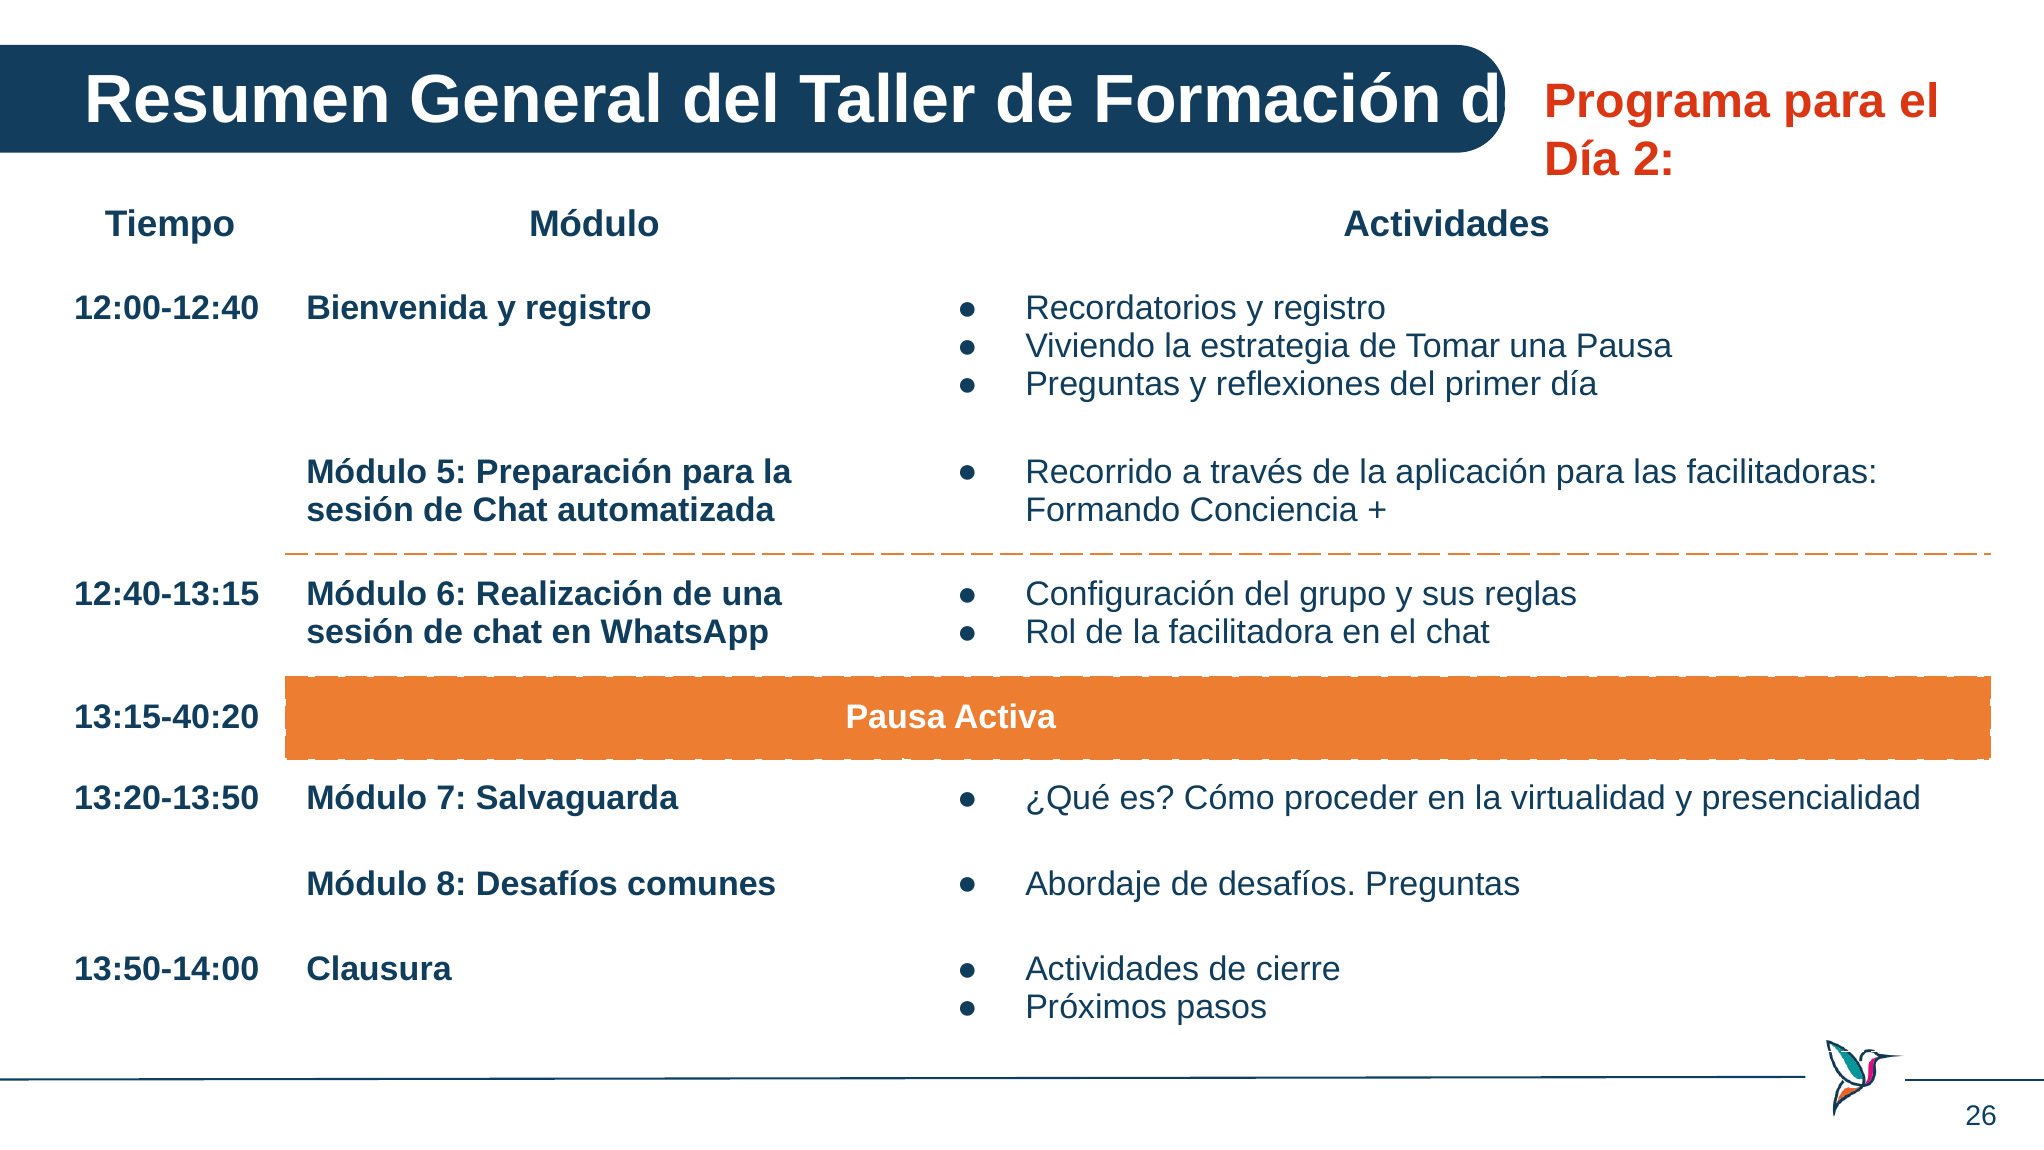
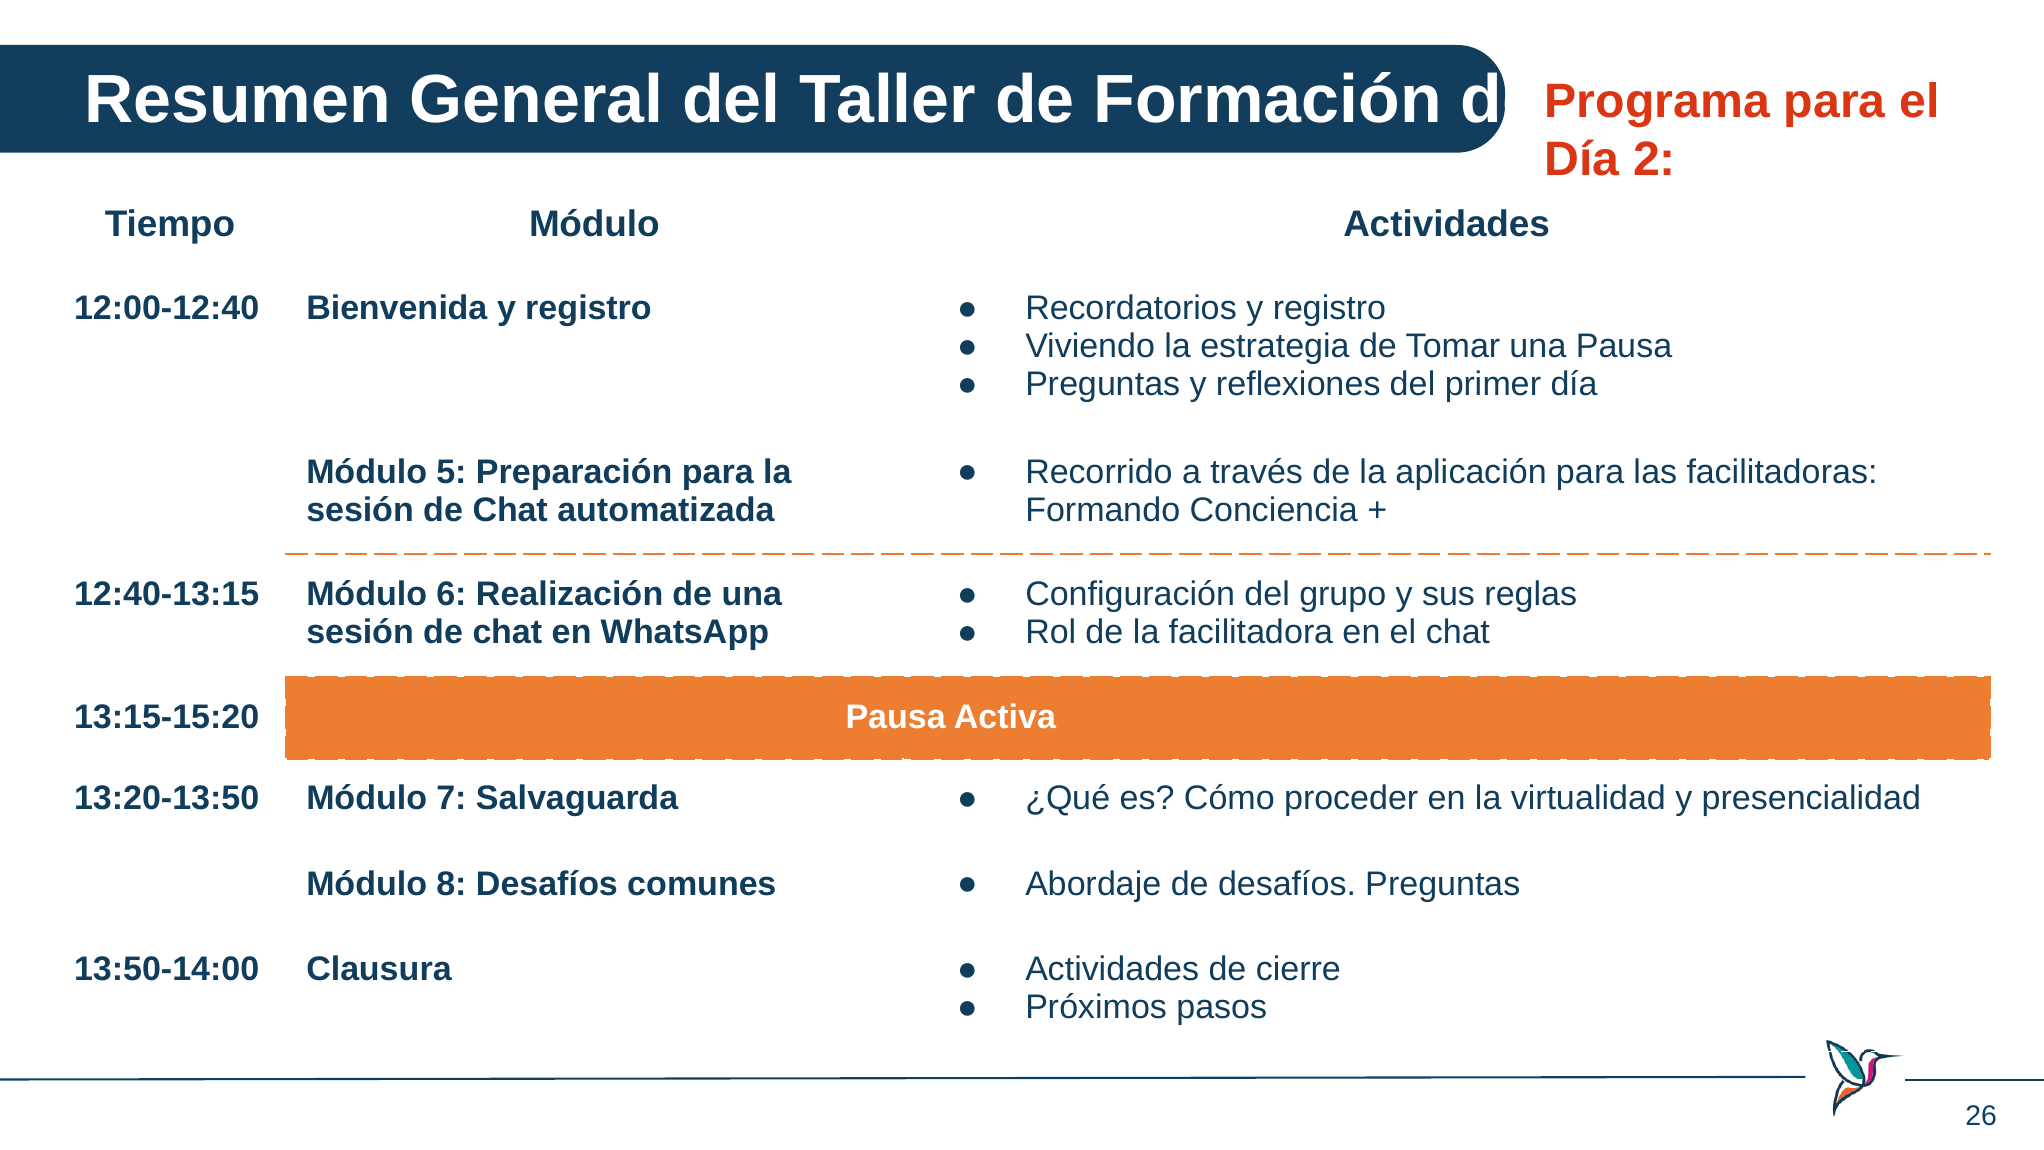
13:15-40:20: 13:15-40:20 -> 13:15-15:20
